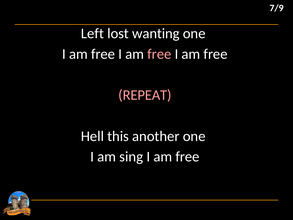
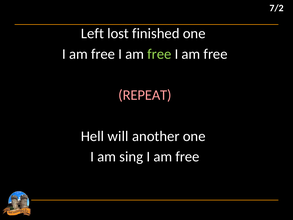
7/9: 7/9 -> 7/2
wanting: wanting -> finished
free at (159, 54) colour: pink -> light green
this: this -> will
